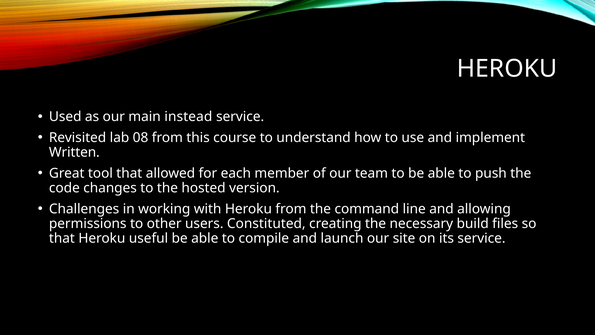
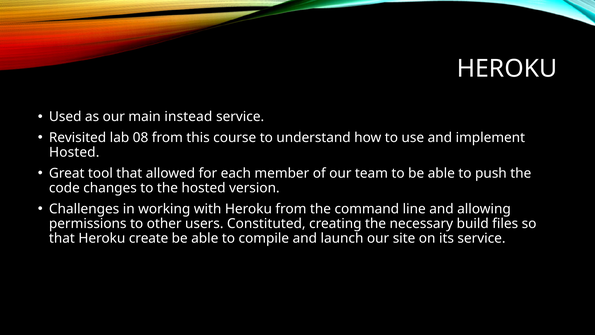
Written at (74, 152): Written -> Hosted
useful: useful -> create
